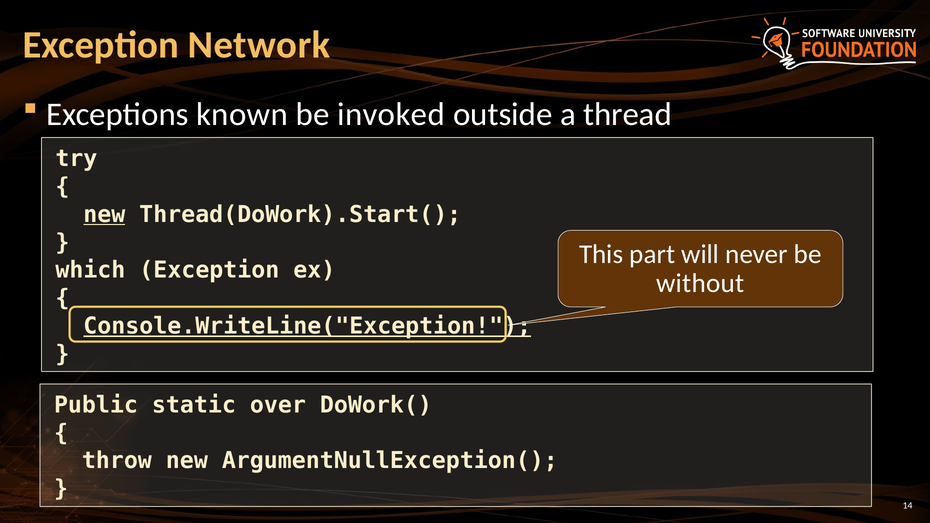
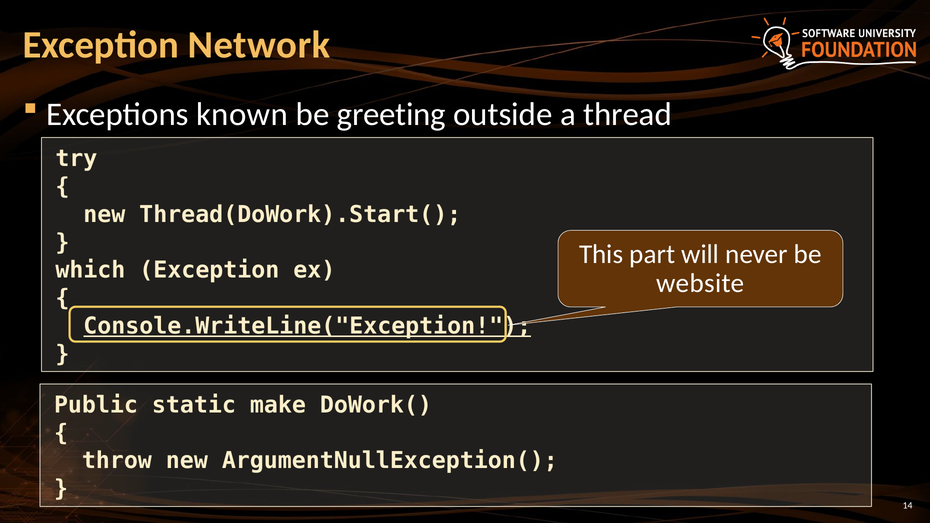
invoked: invoked -> greeting
new at (104, 215) underline: present -> none
without: without -> website
over: over -> make
